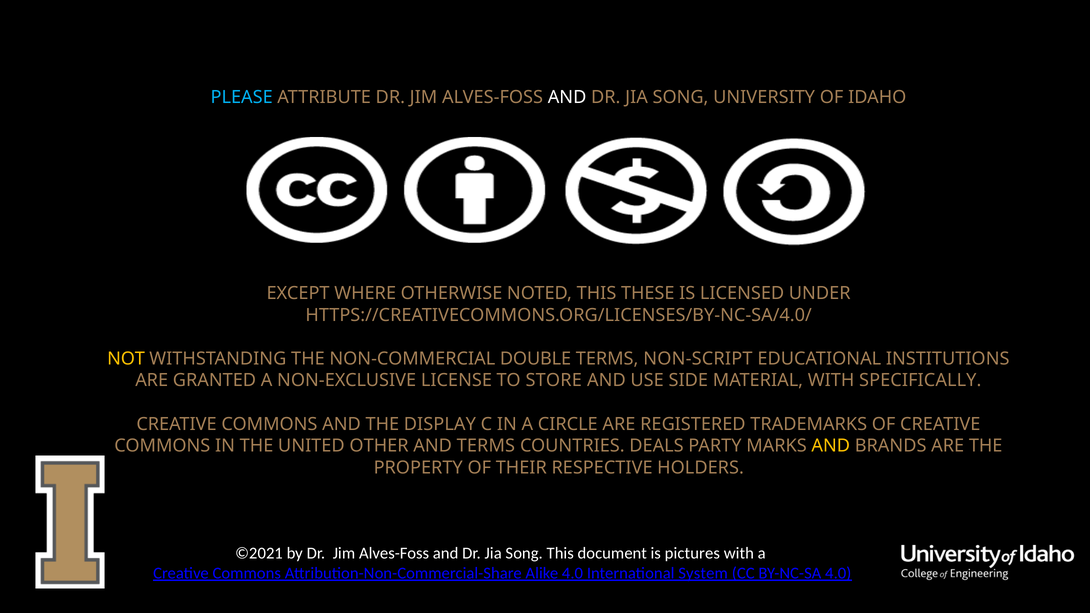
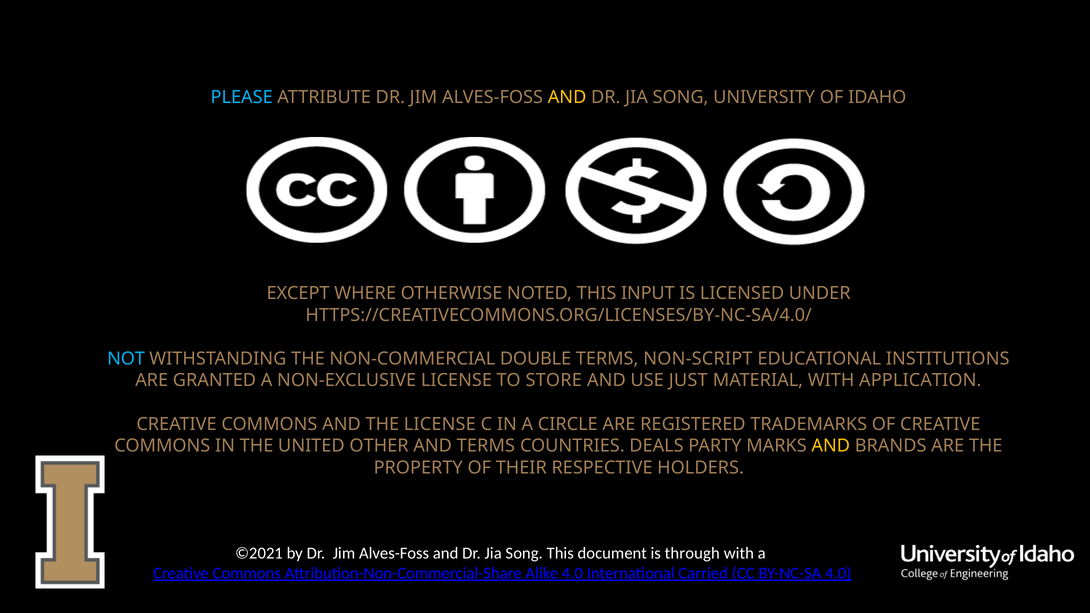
AND at (567, 97) colour: white -> yellow
THESE: THESE -> INPUT
NOT colour: yellow -> light blue
SIDE: SIDE -> JUST
SPECIFICALLY: SPECIFICALLY -> APPLICATION
THE DISPLAY: DISPLAY -> LICENSE
pictures: pictures -> through
System: System -> Carried
